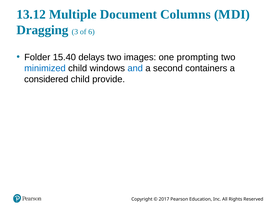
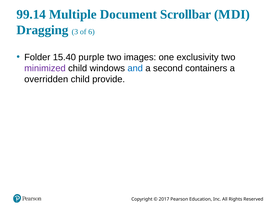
13.12: 13.12 -> 99.14
Columns: Columns -> Scrollbar
delays: delays -> purple
prompting: prompting -> exclusivity
minimized colour: blue -> purple
considered: considered -> overridden
